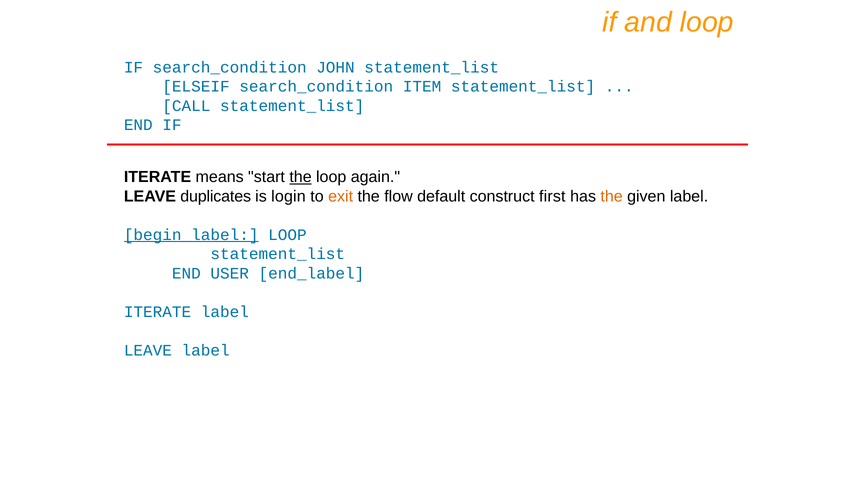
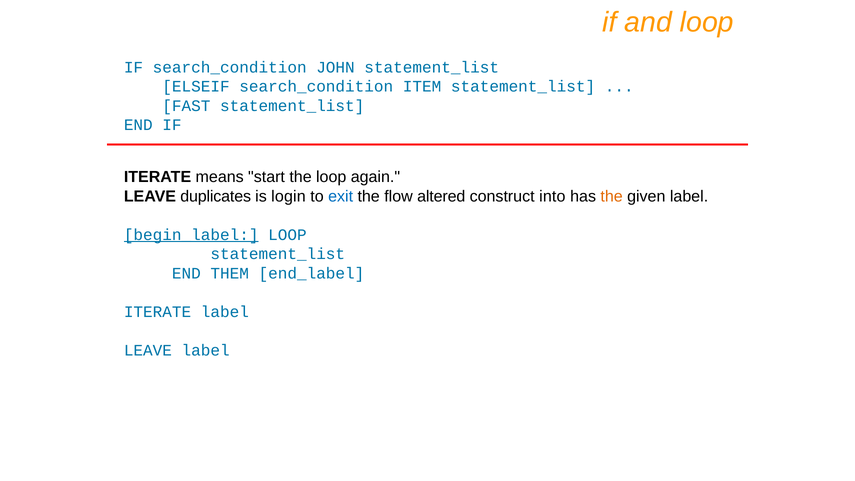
CALL: CALL -> FAST
the at (301, 177) underline: present -> none
exit colour: orange -> blue
default: default -> altered
first: first -> into
USER: USER -> THEM
